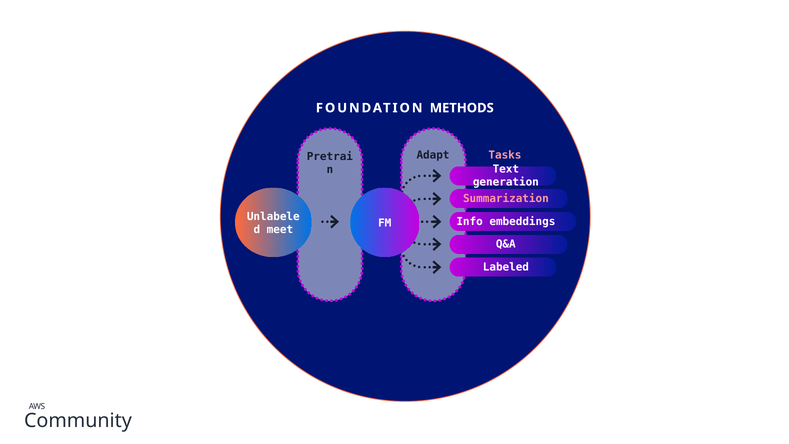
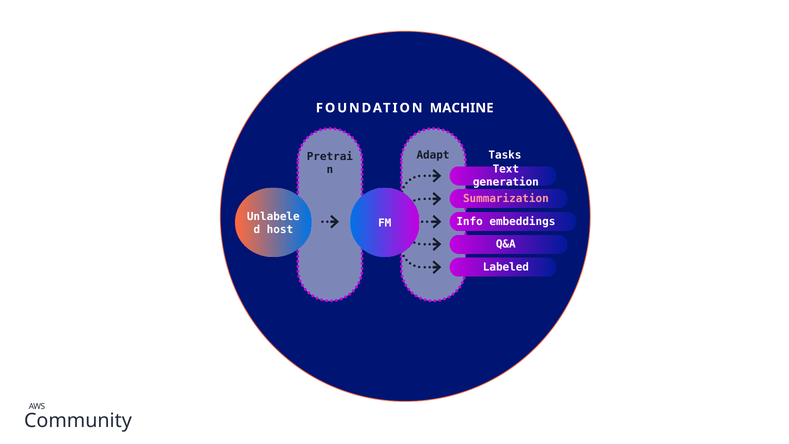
METHODS: METHODS -> MACHINE
Tasks colour: pink -> white
meet: meet -> host
